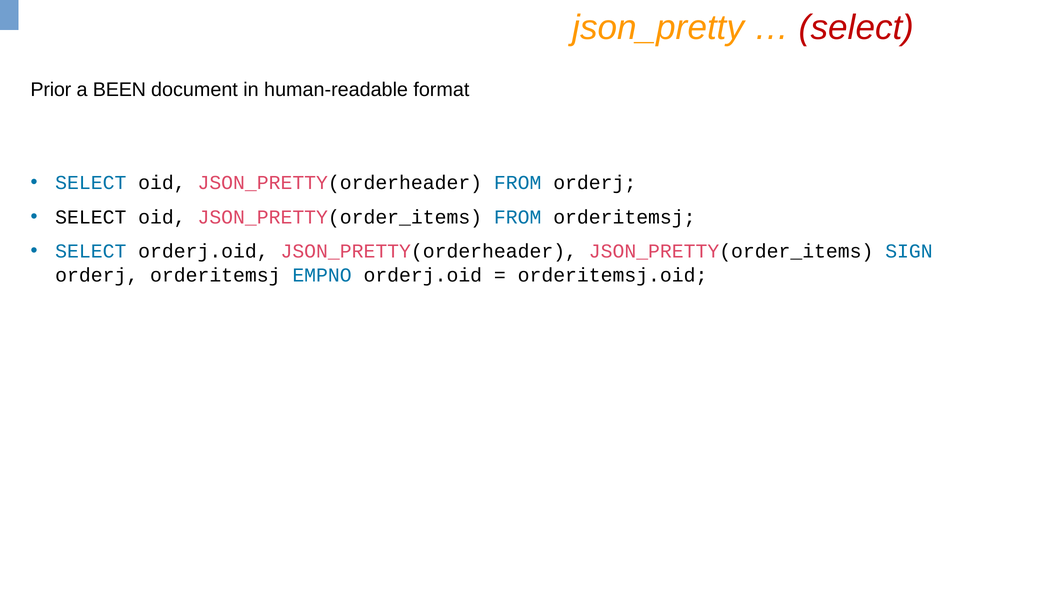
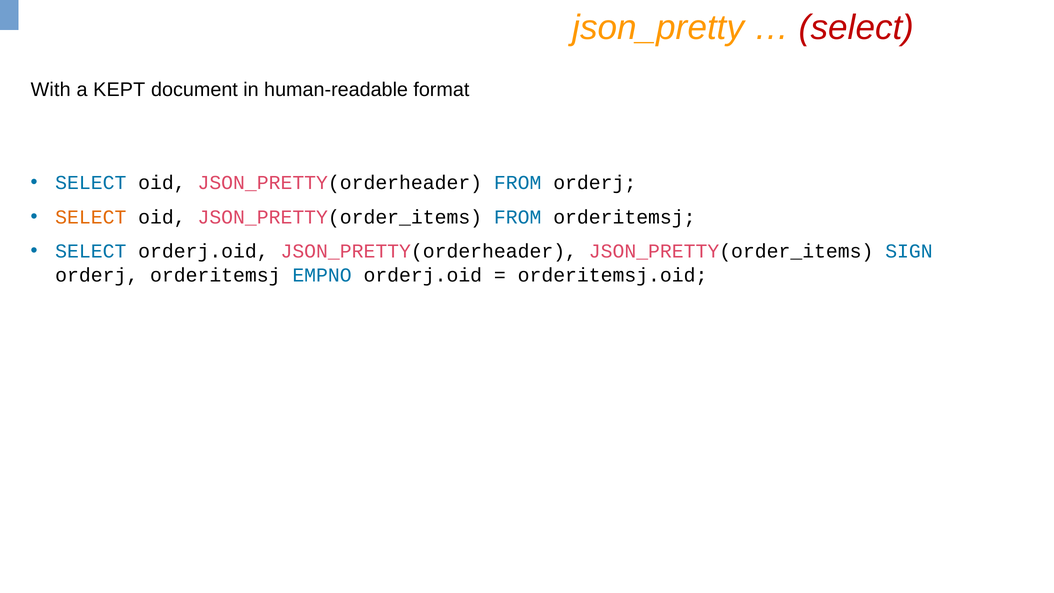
Prior: Prior -> With
BEEN: BEEN -> KEPT
SELECT at (91, 217) colour: black -> orange
